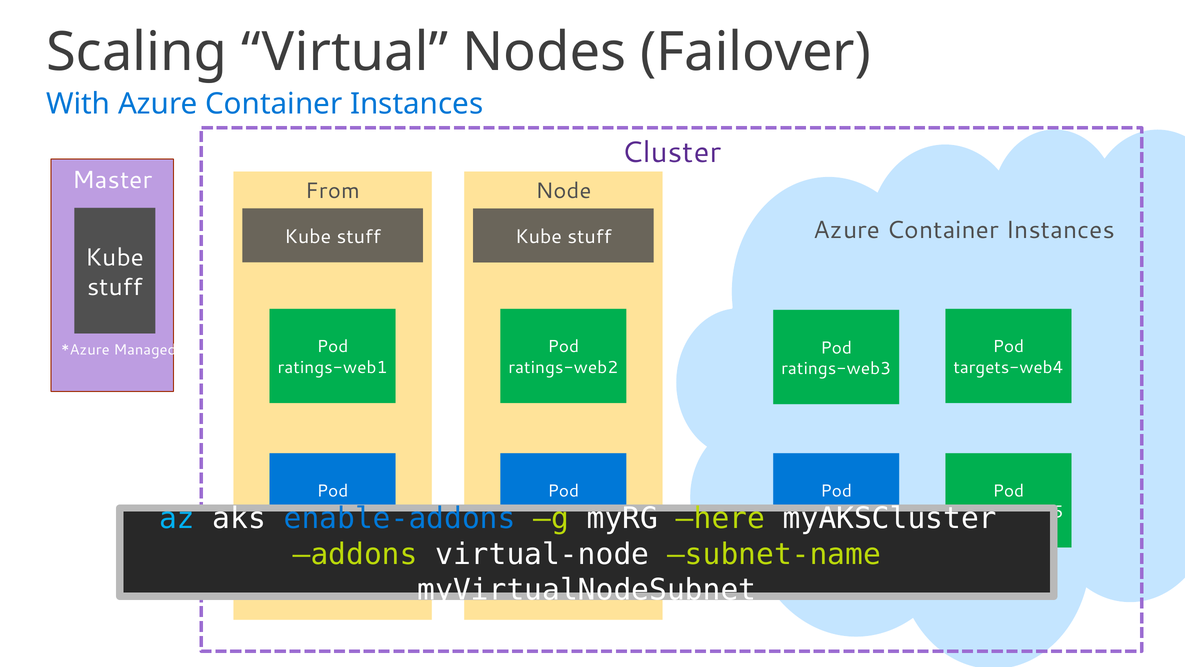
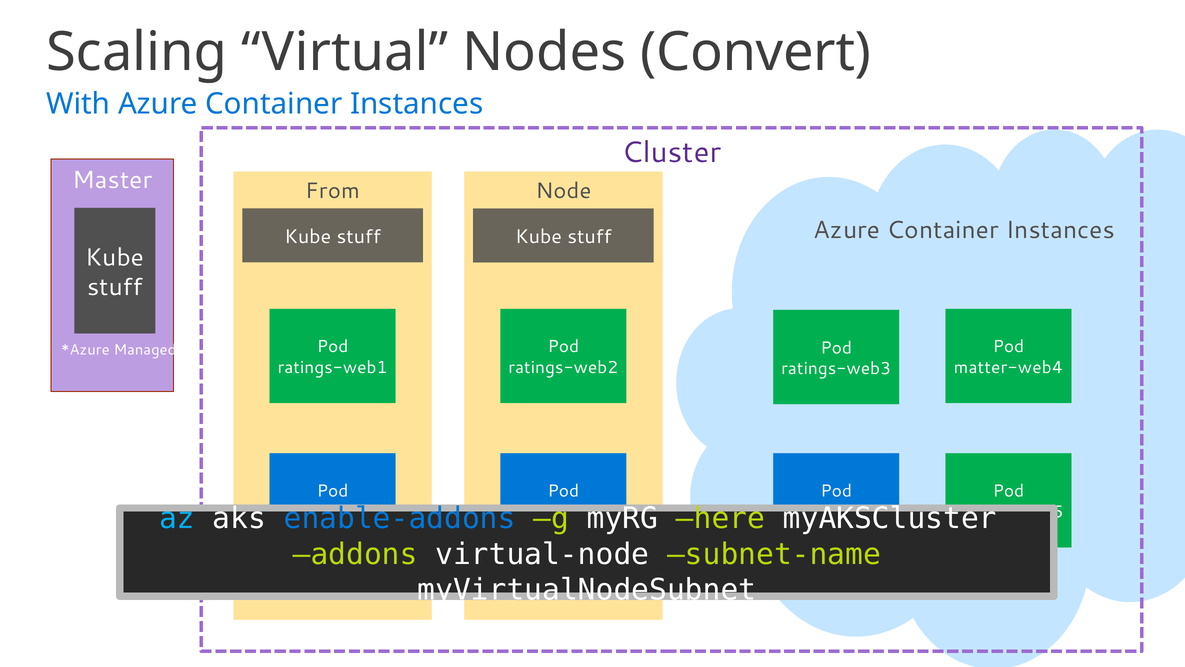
Failover: Failover -> Convert
targets-web4: targets-web4 -> matter-web4
